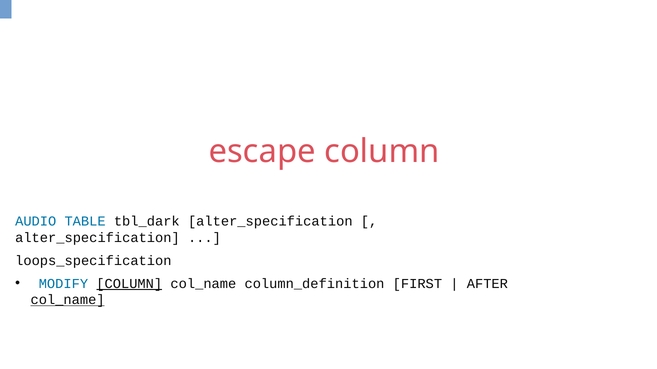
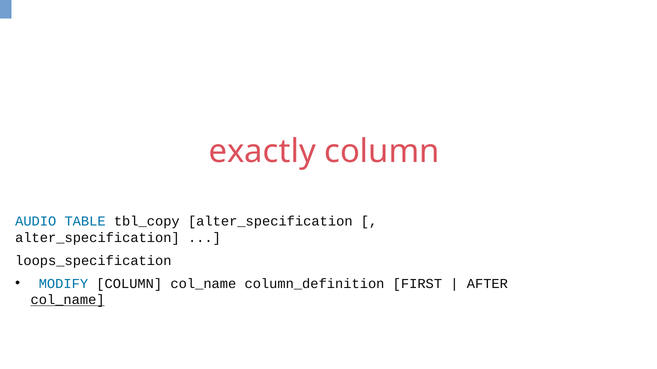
escape: escape -> exactly
tbl_dark: tbl_dark -> tbl_copy
COLUMN at (129, 284) underline: present -> none
